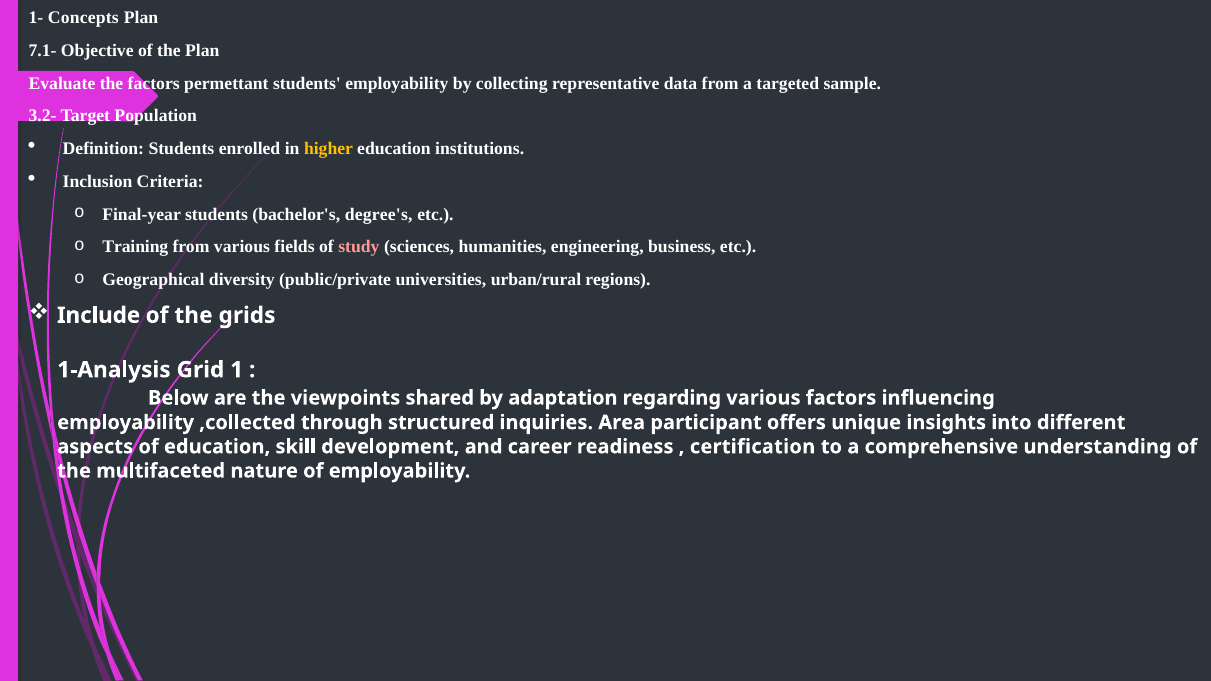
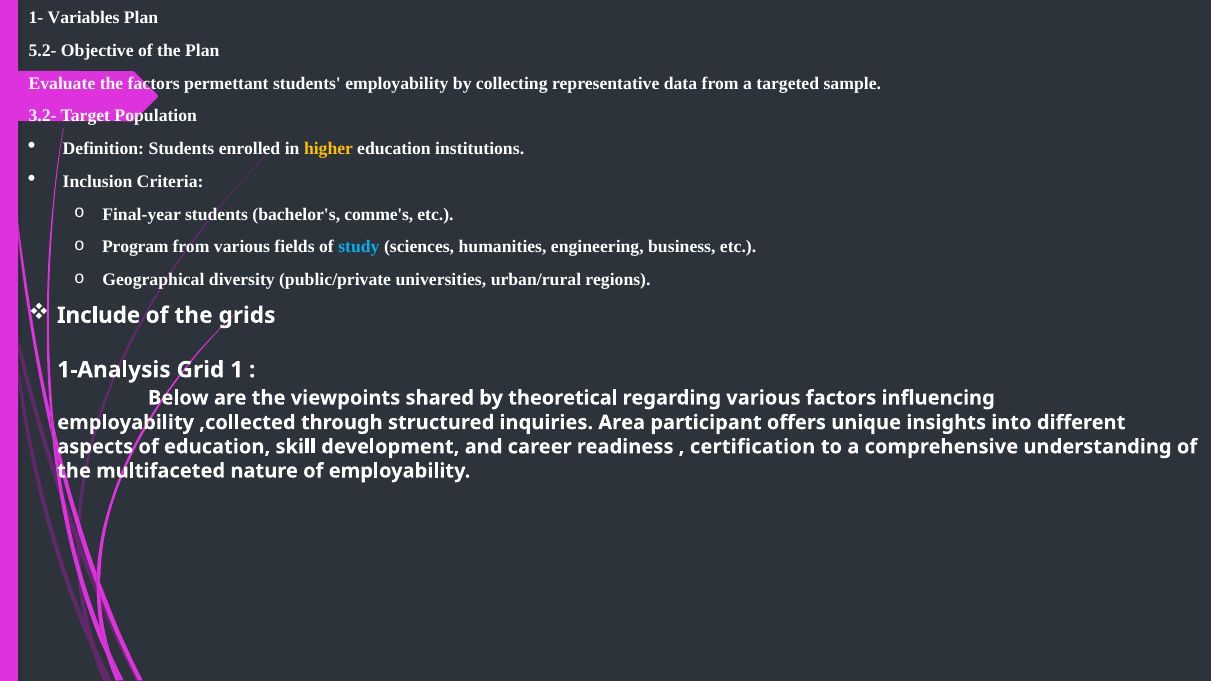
Concepts: Concepts -> Variables
7.1-: 7.1- -> 5.2-
degree's: degree's -> comme's
Training: Training -> Program
study colour: pink -> light blue
adaptation: adaptation -> theoretical
